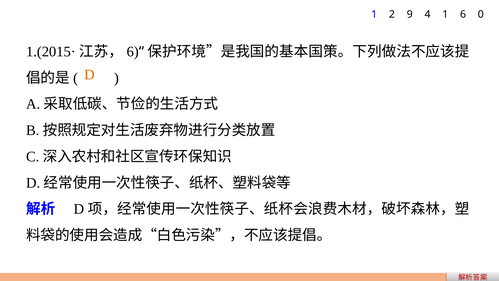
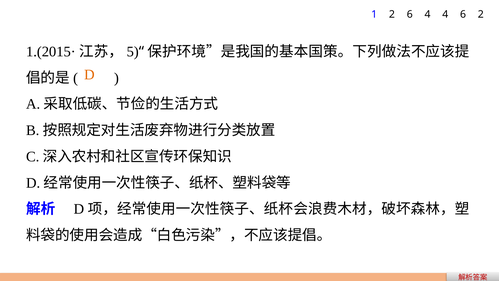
2 9: 9 -> 6
4 1: 1 -> 4
6 0: 0 -> 2
6 at (133, 52): 6 -> 5
